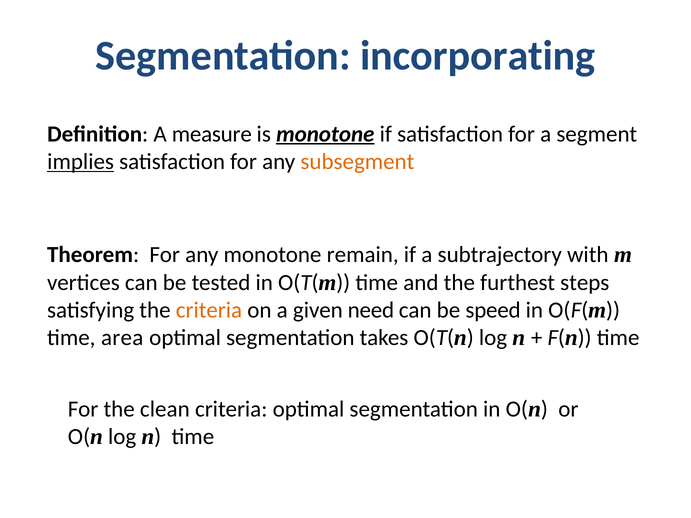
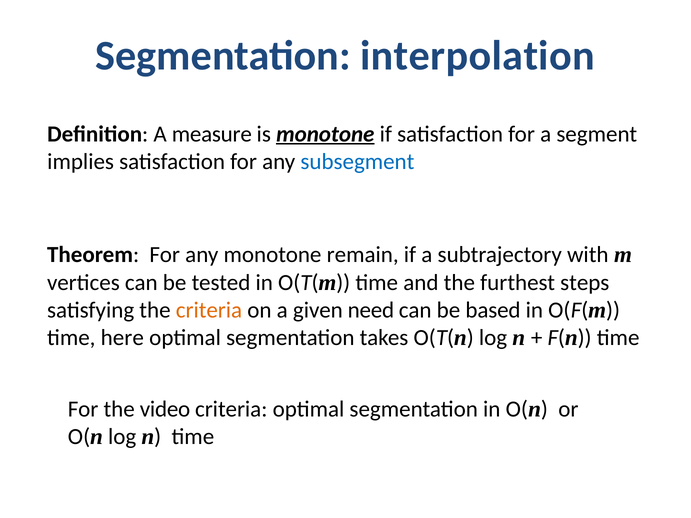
incorporating: incorporating -> interpolation
implies underline: present -> none
subsegment colour: orange -> blue
speed: speed -> based
area: area -> here
clean: clean -> video
